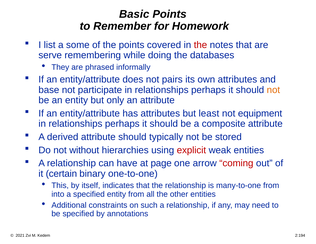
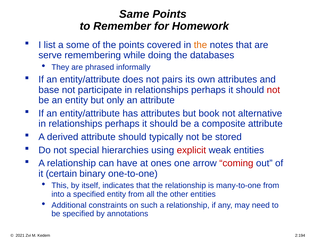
Basic: Basic -> Same
the at (200, 45) colour: red -> orange
not at (273, 90) colour: orange -> red
least: least -> book
equipment: equipment -> alternative
without: without -> special
page: page -> ones
